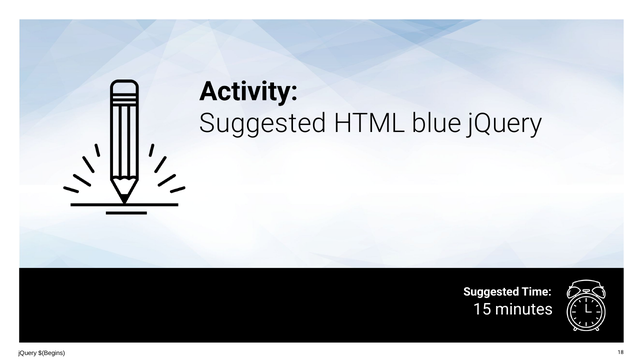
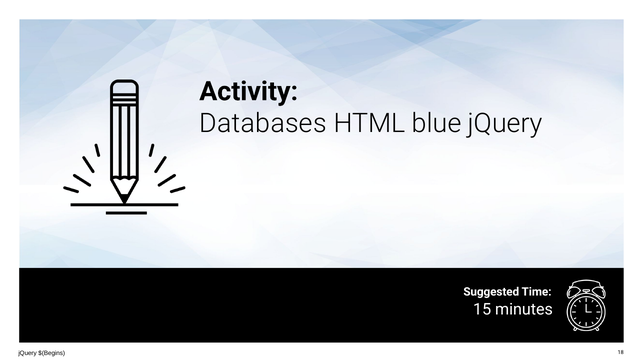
Suggested at (263, 123): Suggested -> Databases
